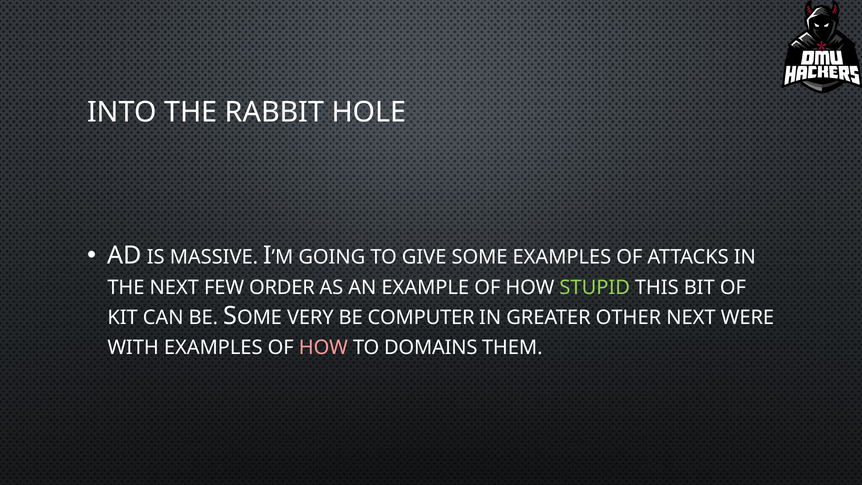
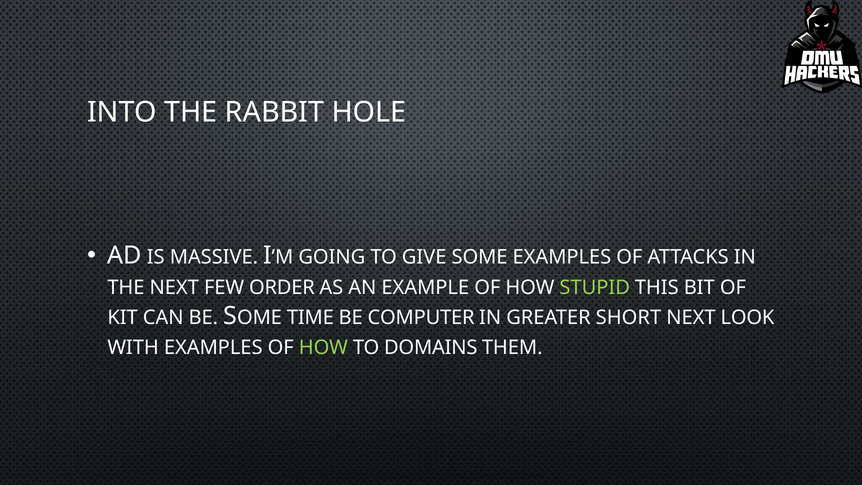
VERY: VERY -> TIME
OTHER: OTHER -> SHORT
WERE: WERE -> LOOK
HOW at (323, 348) colour: pink -> light green
